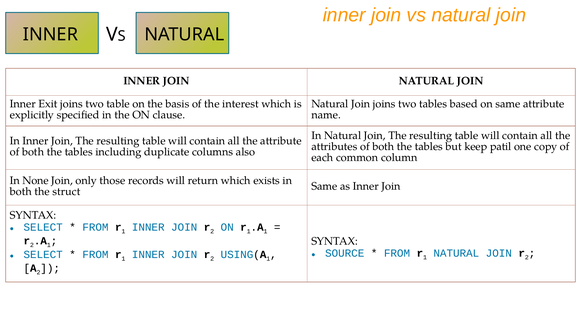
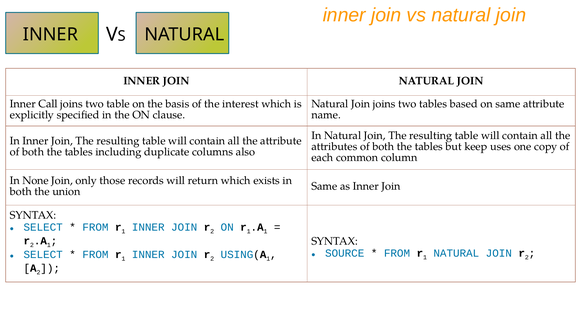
Exit: Exit -> Call
patil: patil -> uses
struct: struct -> union
